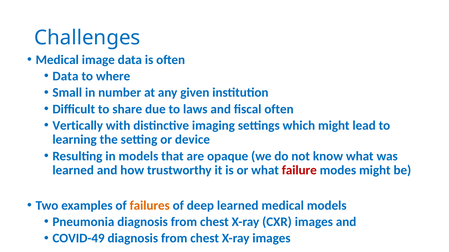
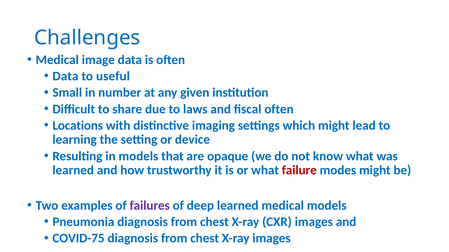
where: where -> useful
Vertically: Vertically -> Locations
failures colour: orange -> purple
COVID-49: COVID-49 -> COVID-75
